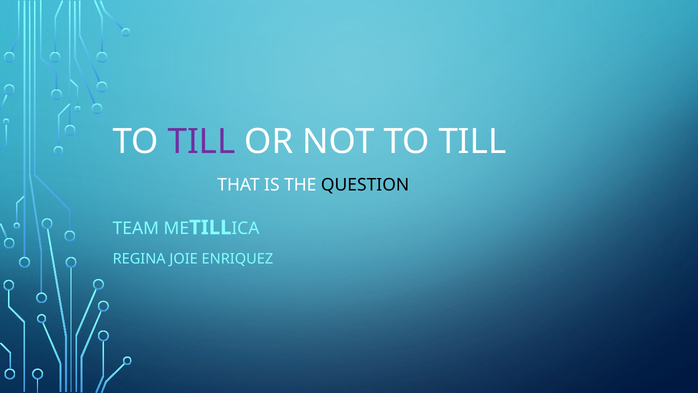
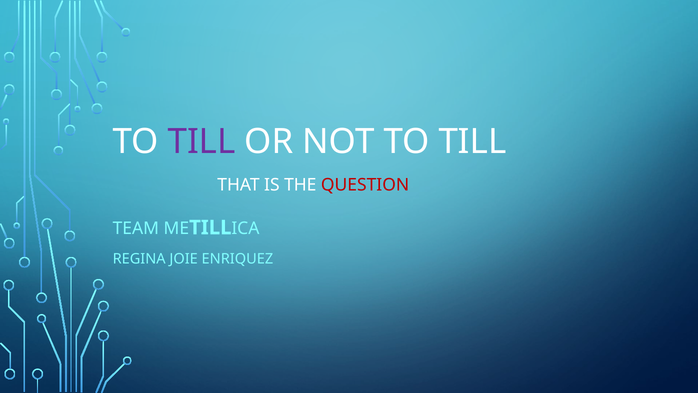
QUESTION colour: black -> red
